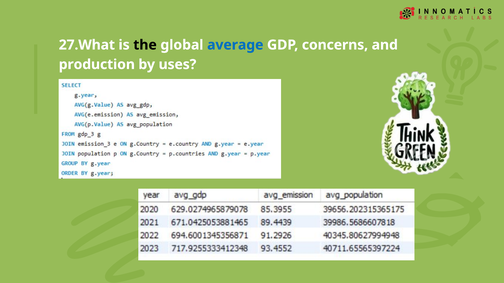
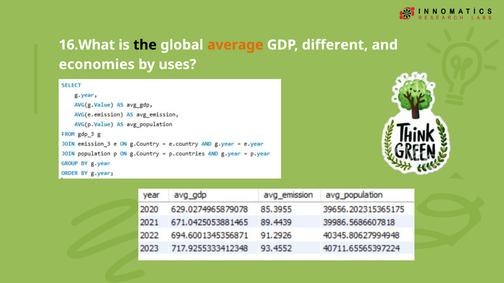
27.What: 27.What -> 16.What
average colour: blue -> orange
concerns: concerns -> different
production: production -> economies
